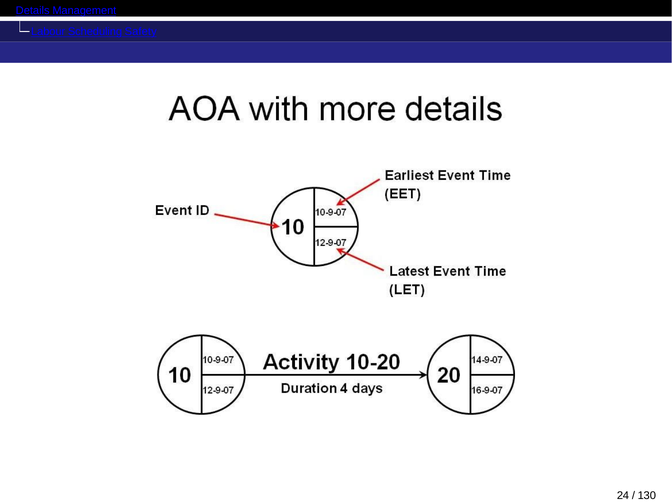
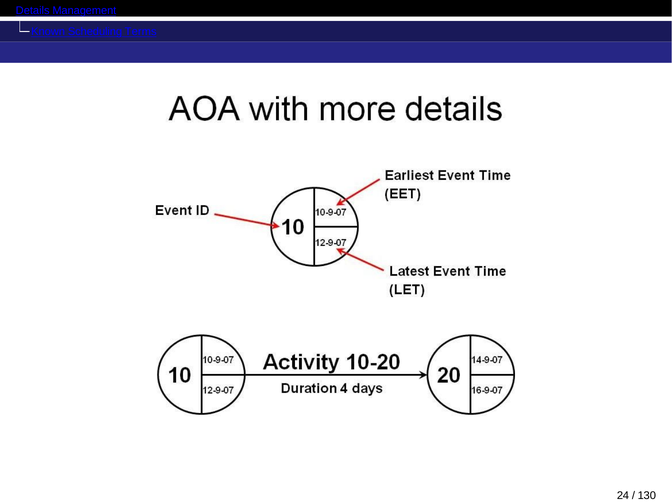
Labour: Labour -> Known
Safety: Safety -> Terms
